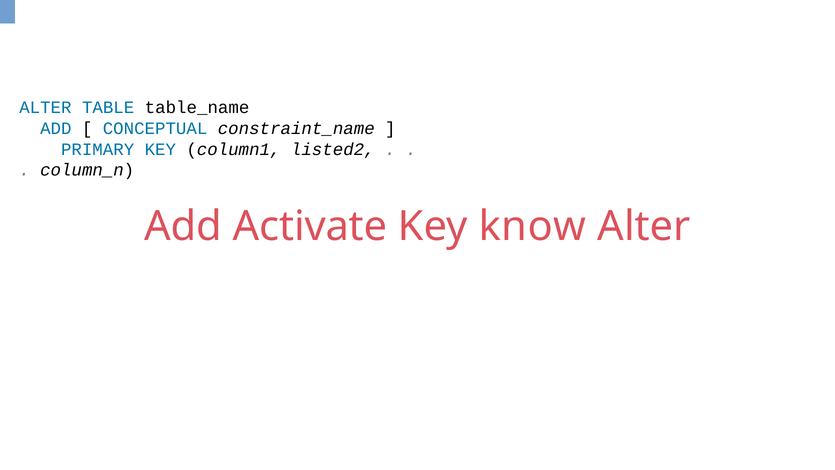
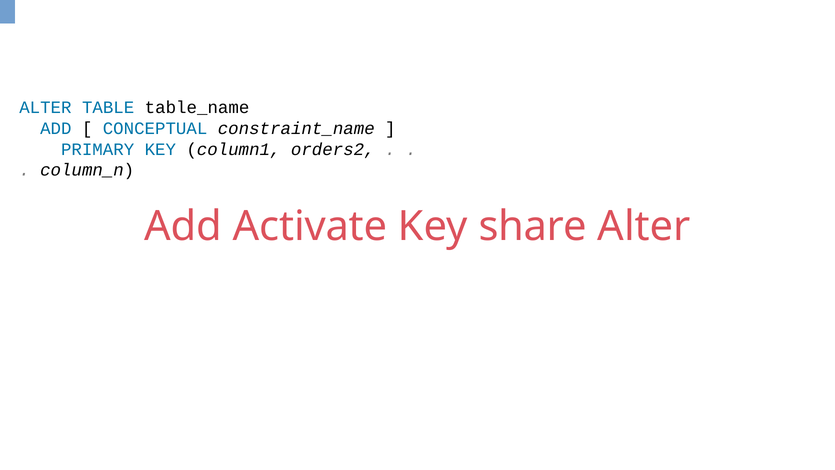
listed2: listed2 -> orders2
know: know -> share
